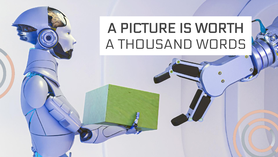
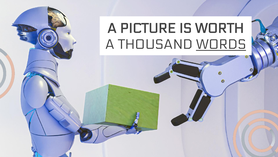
WORDS underline: none -> present
